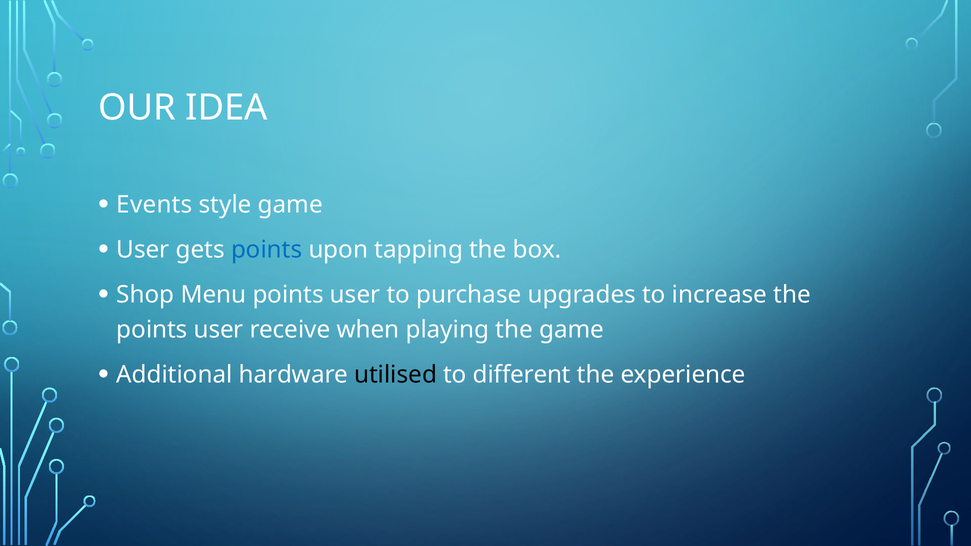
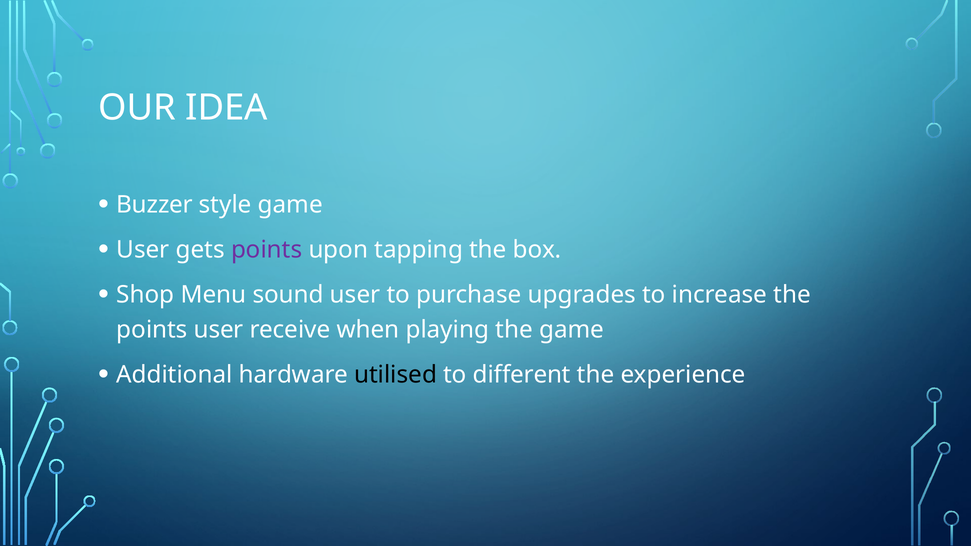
Events: Events -> Buzzer
points at (267, 250) colour: blue -> purple
Menu points: points -> sound
